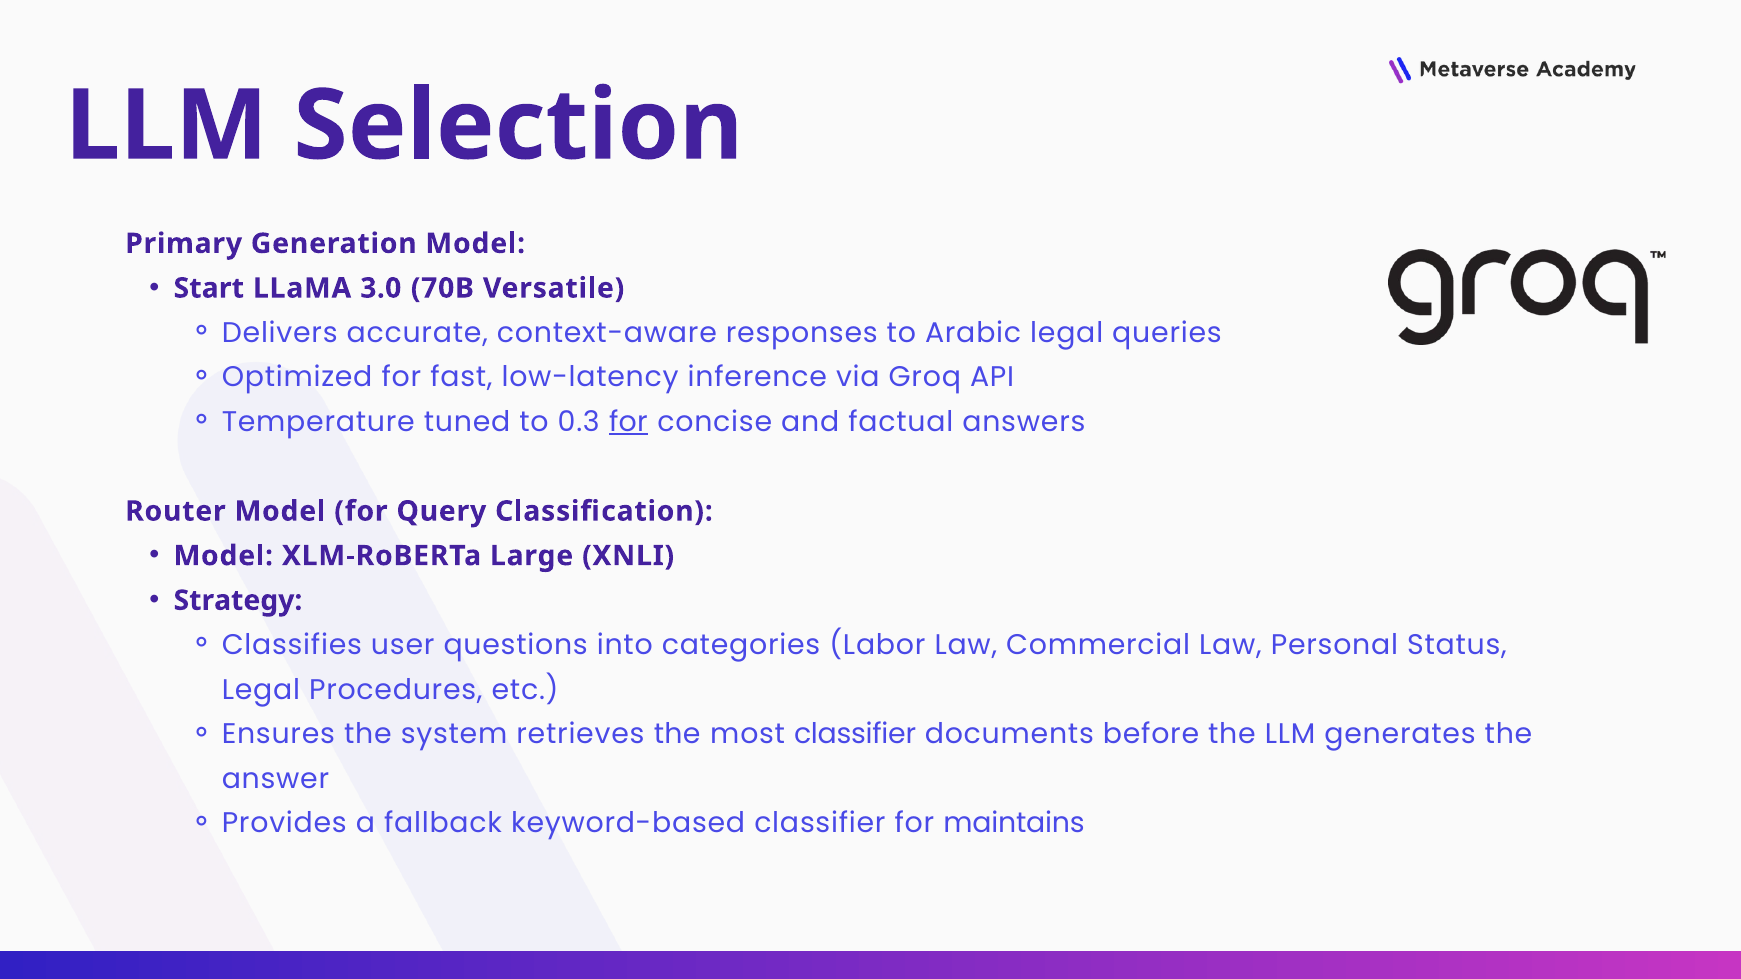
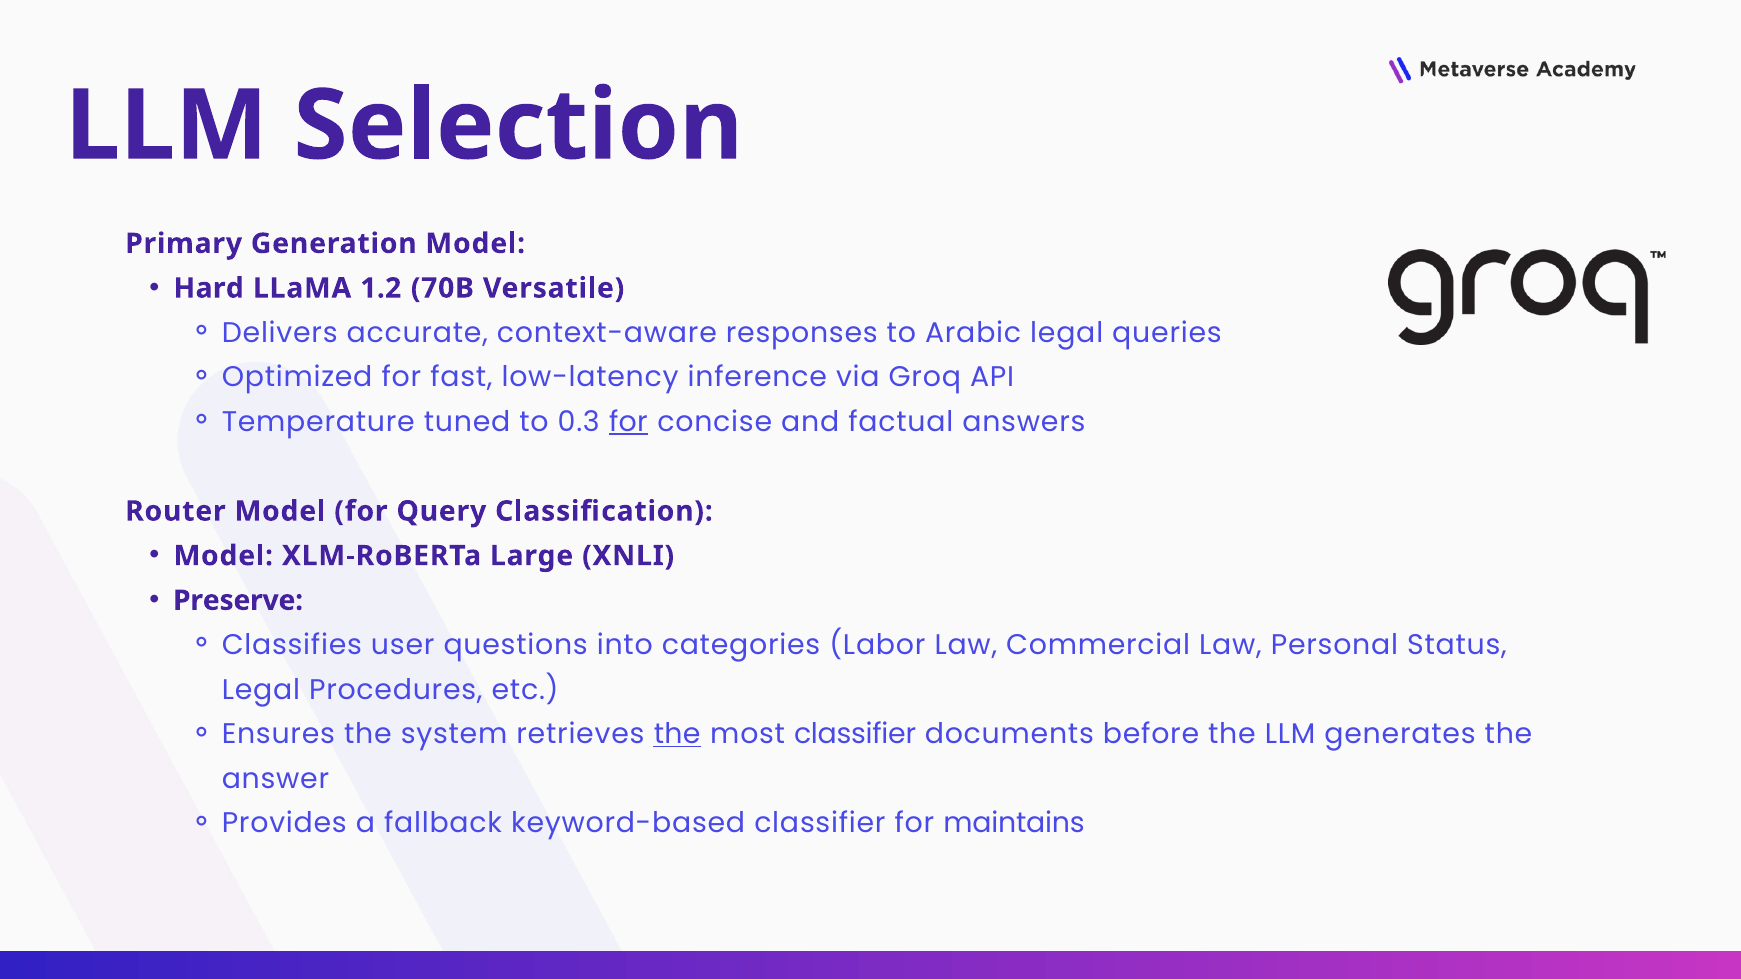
Start: Start -> Hard
3.0: 3.0 -> 1.2
Strategy: Strategy -> Preserve
the at (677, 735) underline: none -> present
